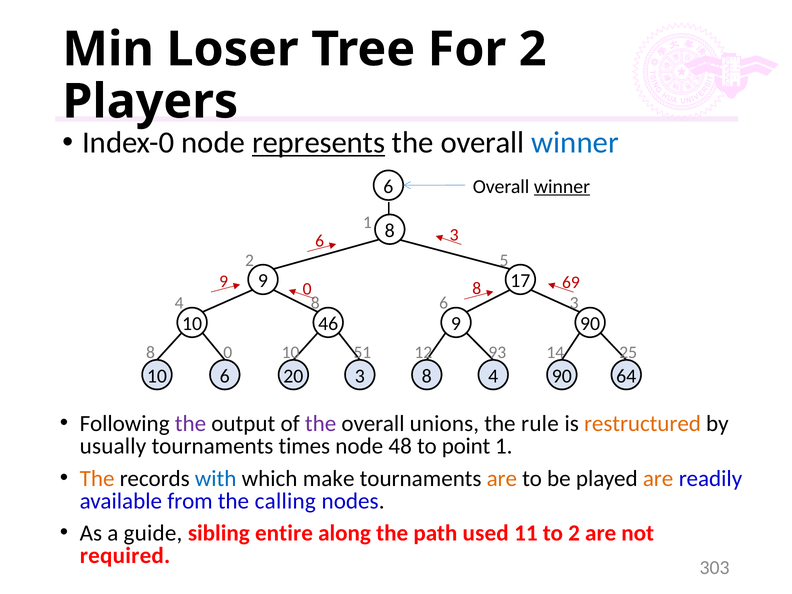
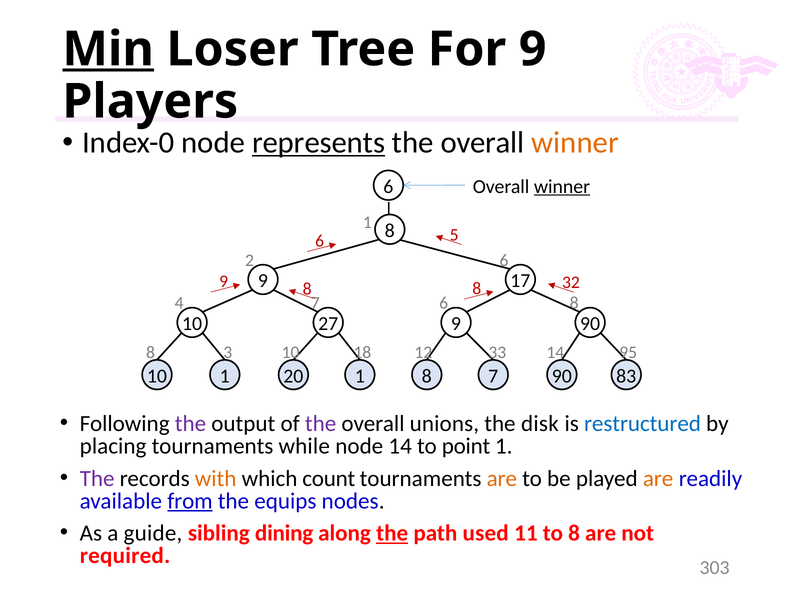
Min underline: none -> present
For 2: 2 -> 9
winner at (575, 143) colour: blue -> orange
3 at (454, 235): 3 -> 5
2 5: 5 -> 6
9 0: 0 -> 8
69: 69 -> 32
4 8: 8 -> 7
3 at (574, 303): 3 -> 8
46: 46 -> 27
8 0: 0 -> 3
51: 51 -> 18
93: 93 -> 33
25: 25 -> 95
10 6: 6 -> 1
20 3: 3 -> 1
8 4: 4 -> 7
64: 64 -> 83
rule: rule -> disk
restructured colour: orange -> blue
usually: usually -> placing
times: times -> while
node 48: 48 -> 14
The at (97, 478) colour: orange -> purple
with colour: blue -> orange
make: make -> count
from underline: none -> present
calling: calling -> equips
entire: entire -> dining
the at (392, 533) underline: none -> present
to 2: 2 -> 8
